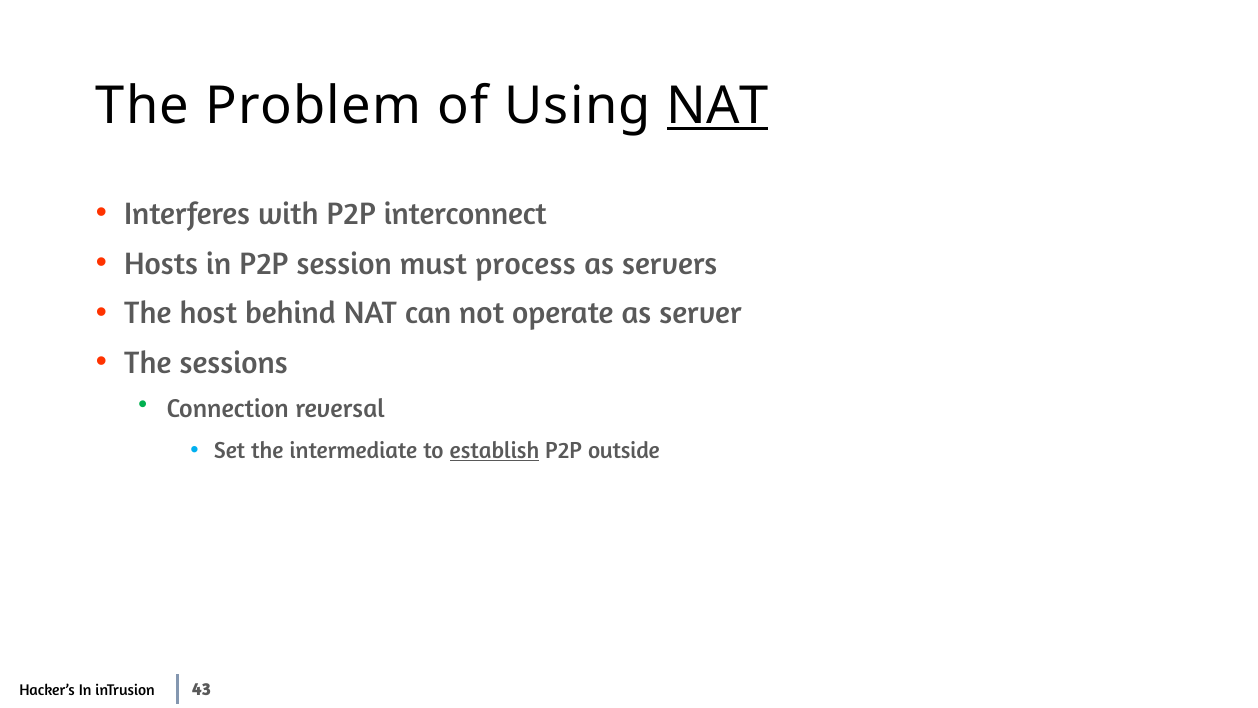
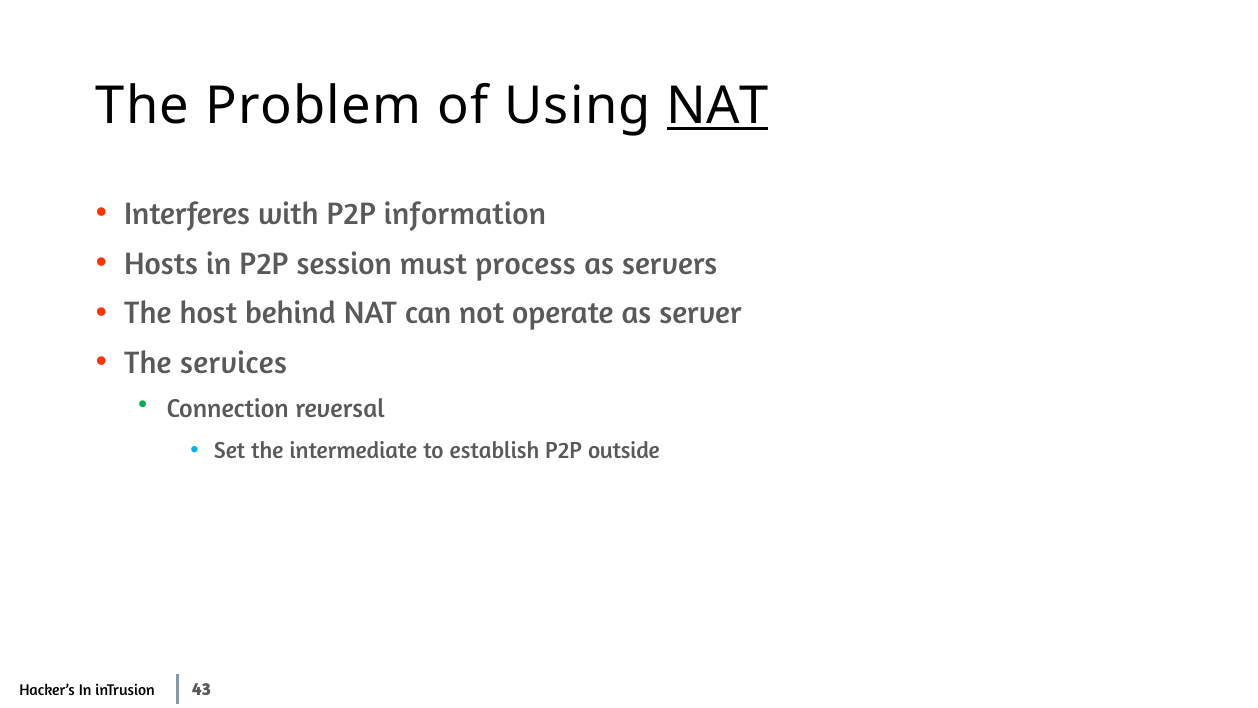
interconnect: interconnect -> information
sessions: sessions -> services
establish underline: present -> none
